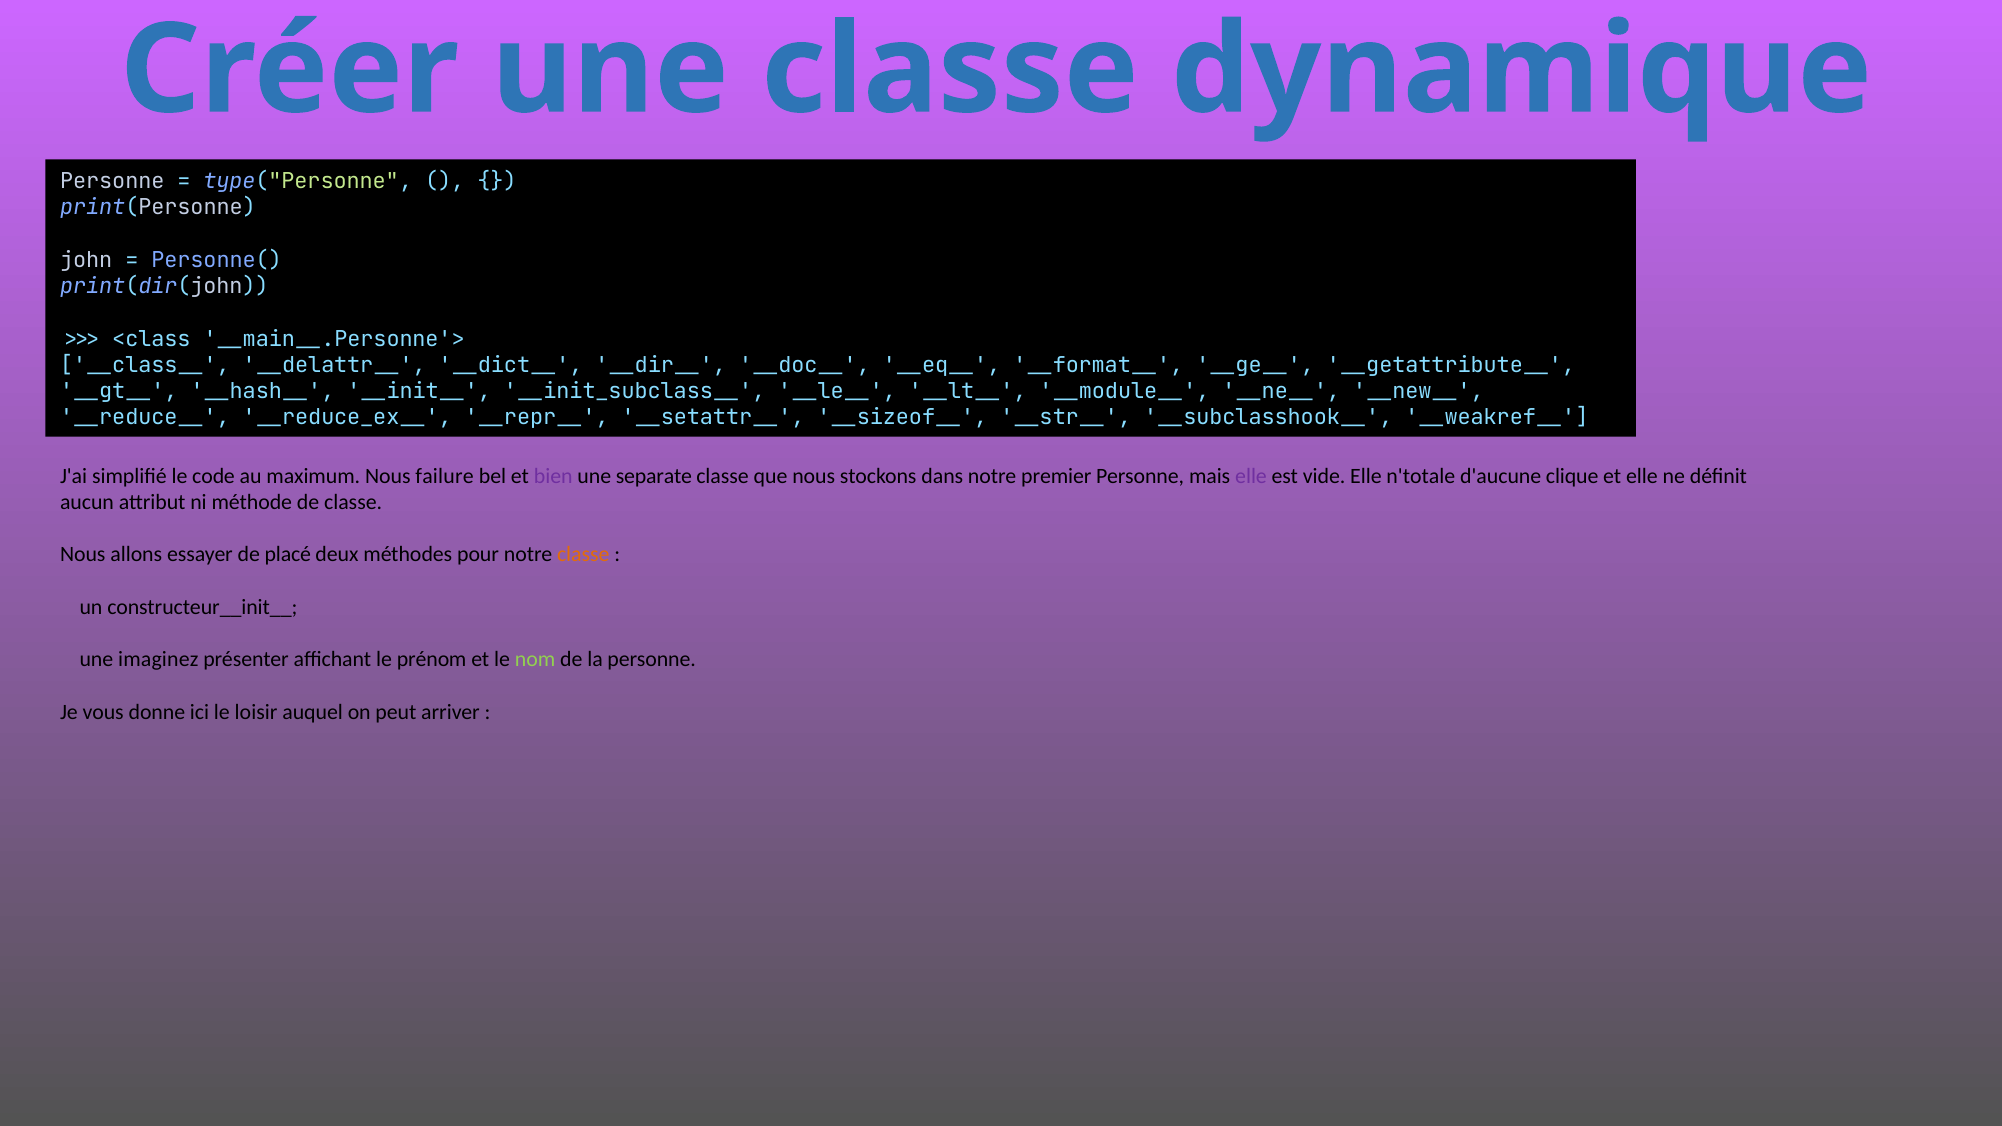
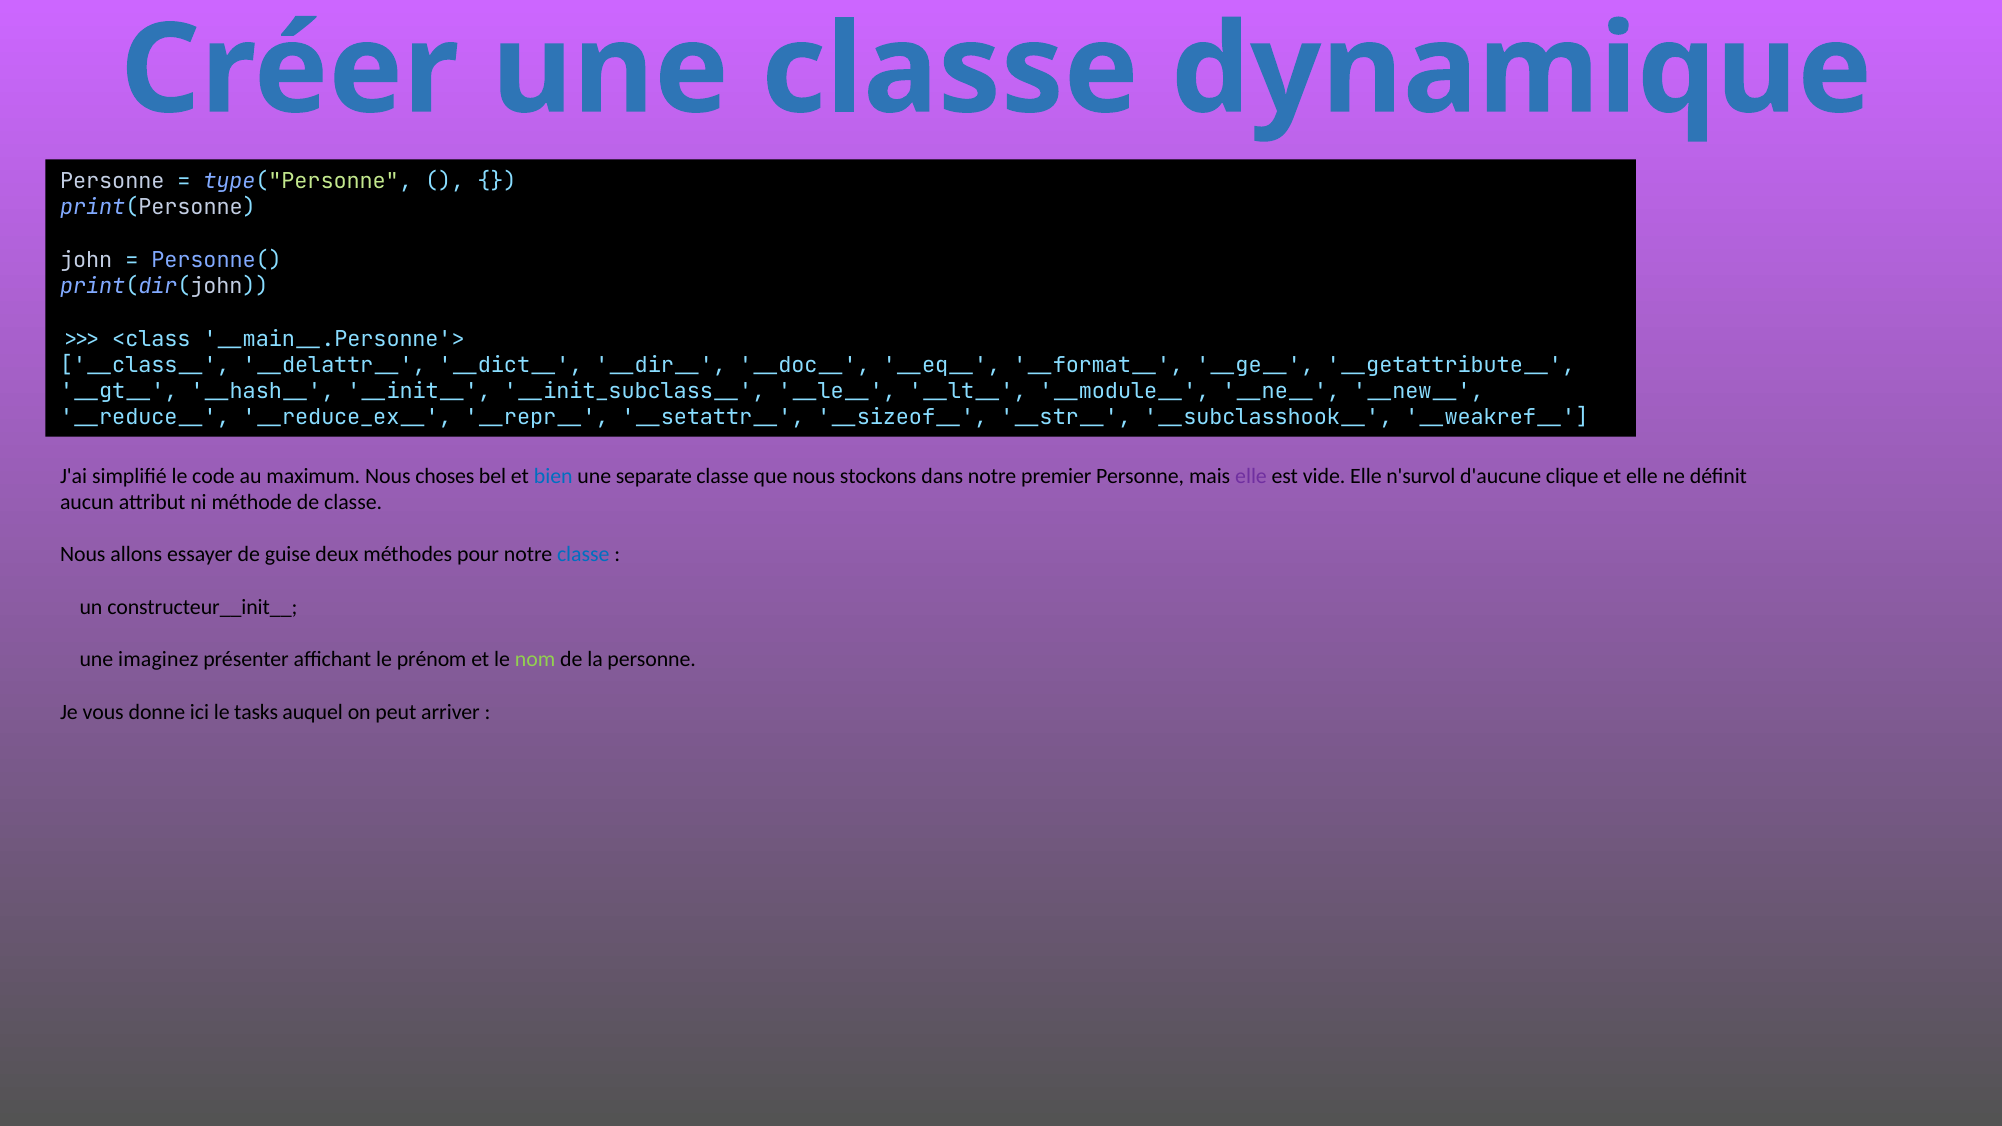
failure: failure -> choses
bien colour: purple -> blue
n'totale: n'totale -> n'survol
placé: placé -> guise
classe at (583, 555) colour: orange -> blue
loisir: loisir -> tasks
